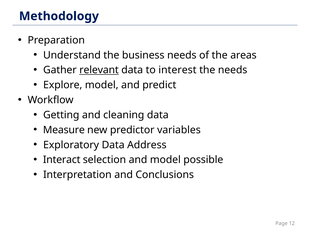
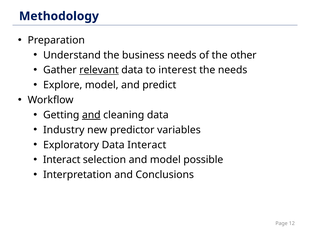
areas: areas -> other
and at (91, 115) underline: none -> present
Measure: Measure -> Industry
Data Address: Address -> Interact
